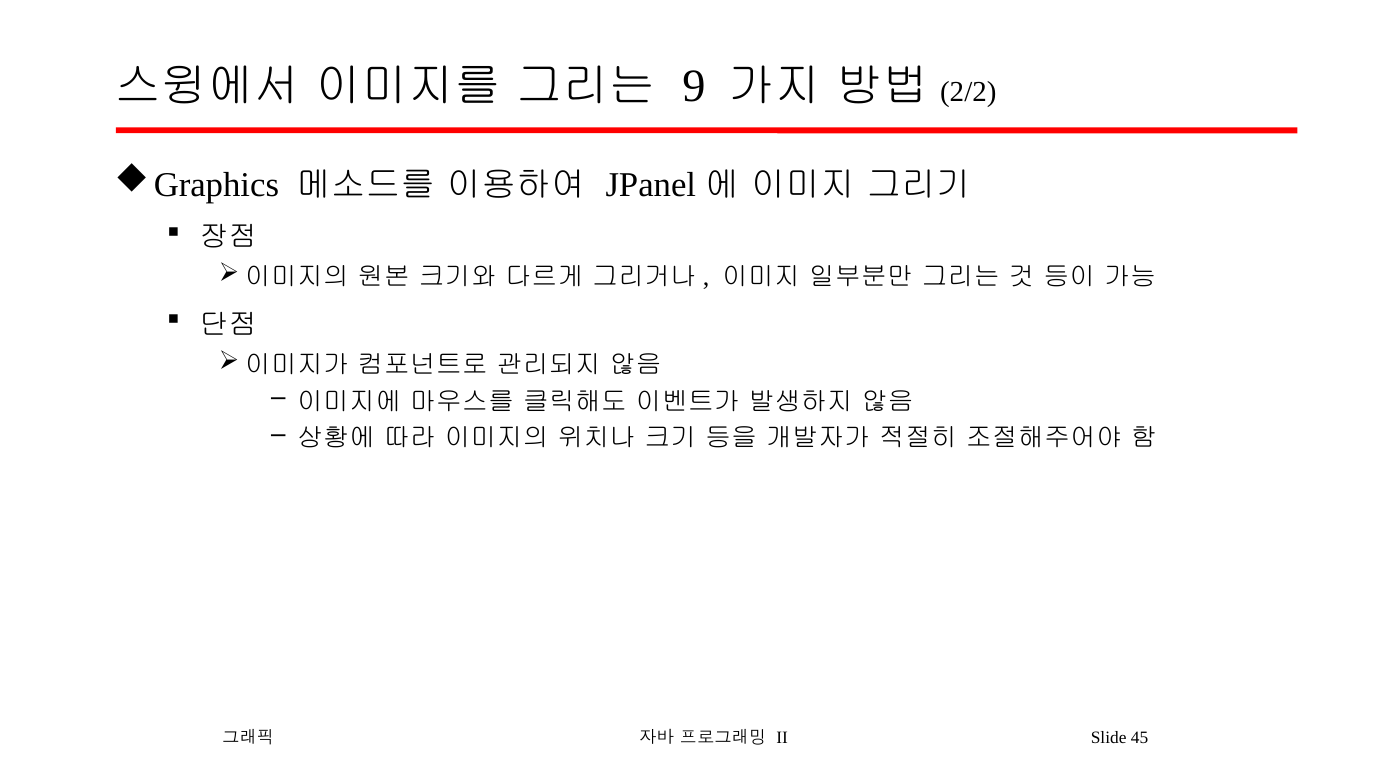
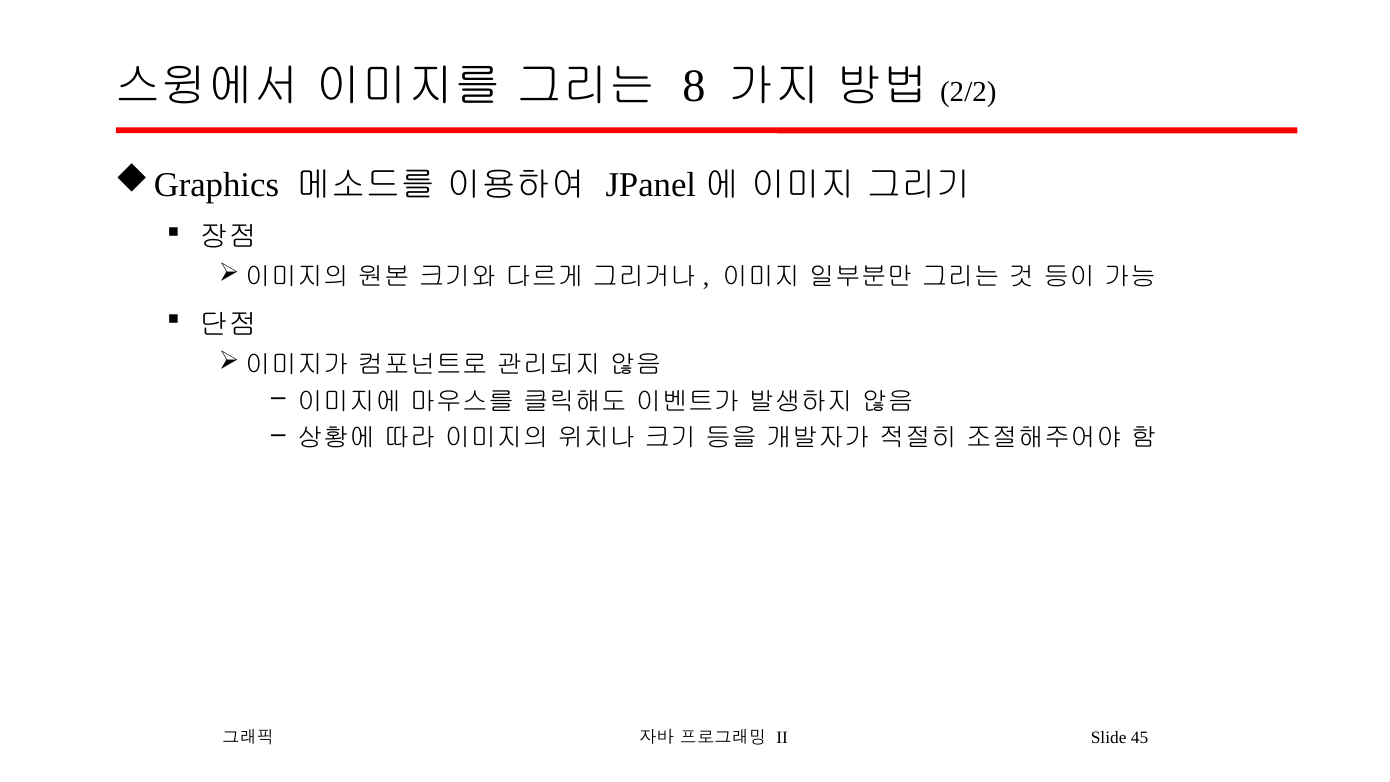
9: 9 -> 8
